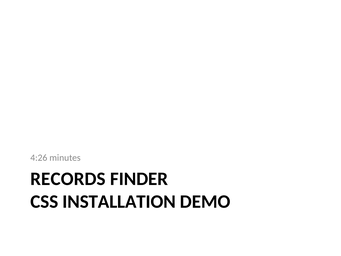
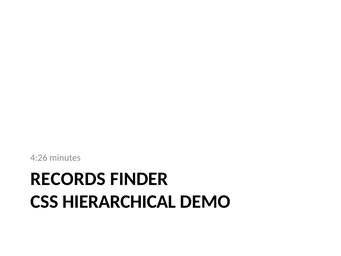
INSTALLATION: INSTALLATION -> HIERARCHICAL
